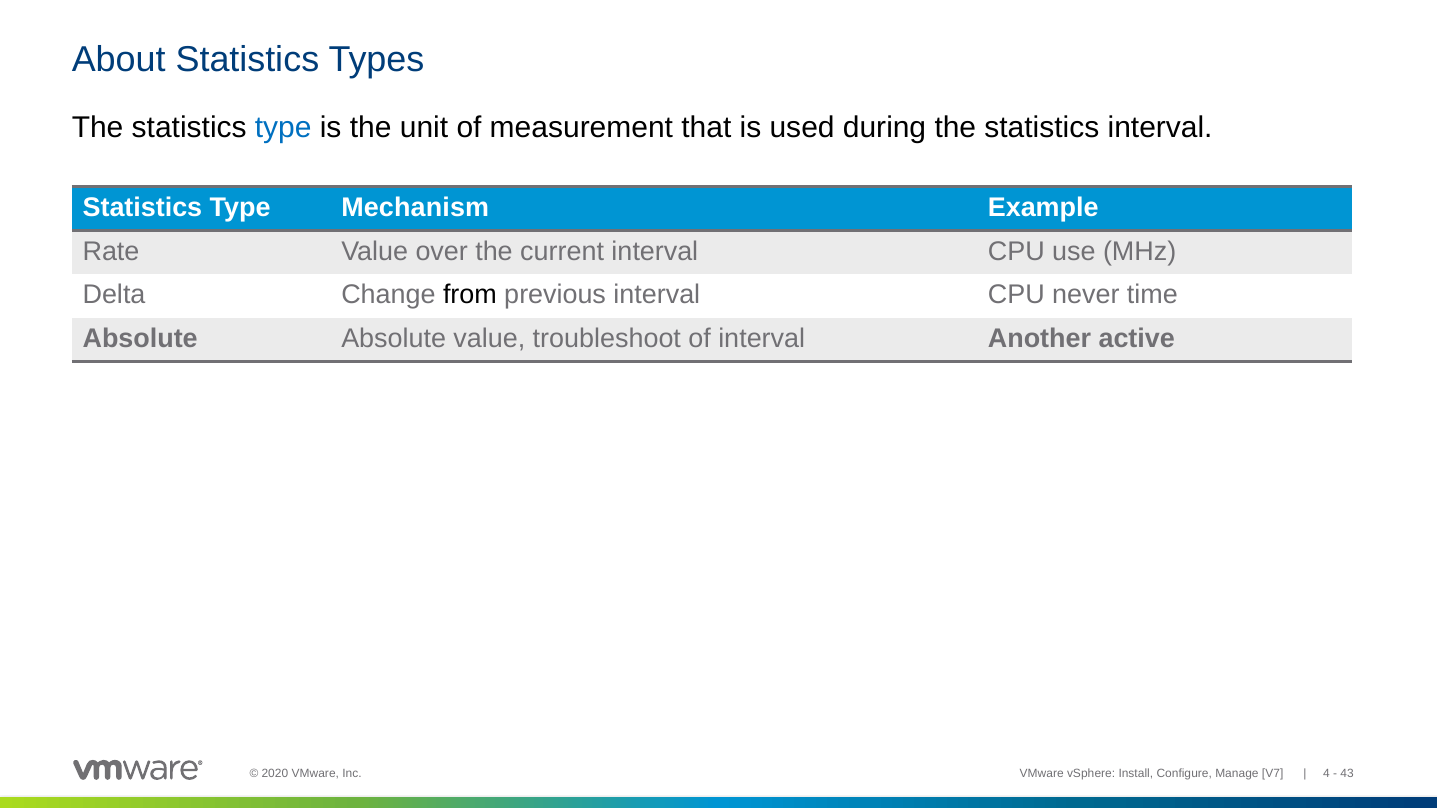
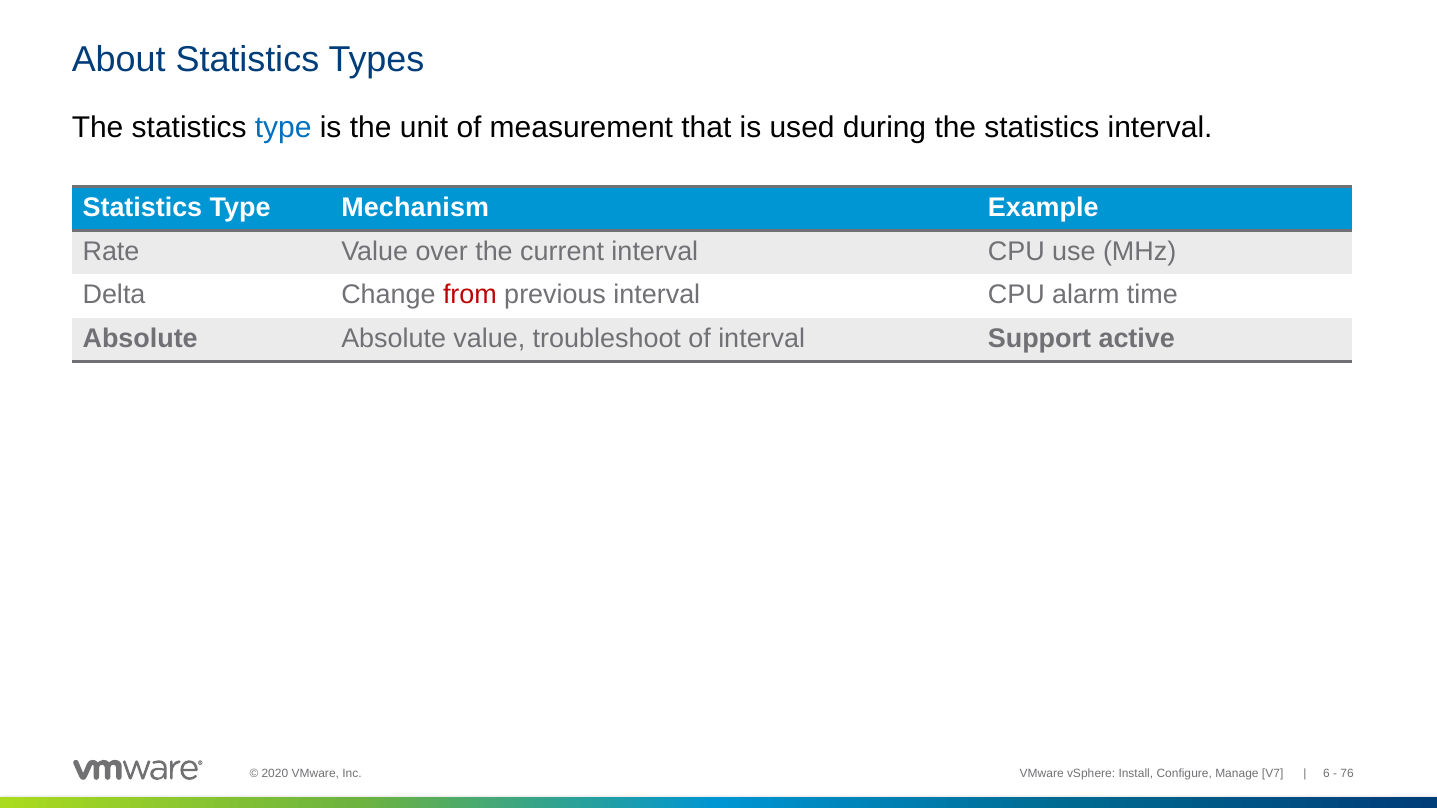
from colour: black -> red
never: never -> alarm
Another: Another -> Support
4: 4 -> 6
43: 43 -> 76
